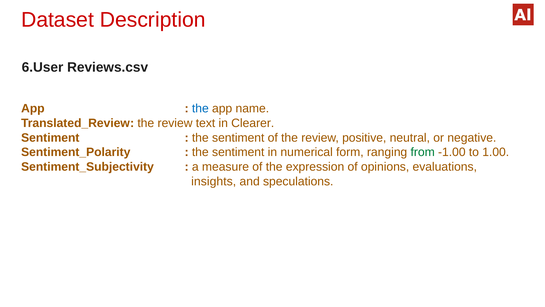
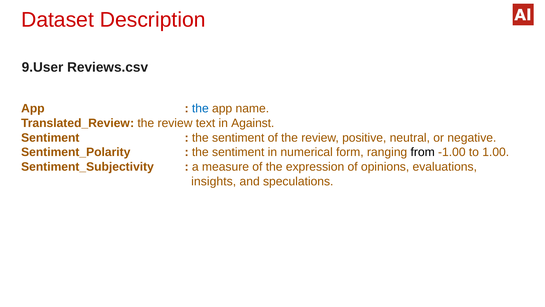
6.User: 6.User -> 9.User
Clearer: Clearer -> Against
from colour: green -> black
